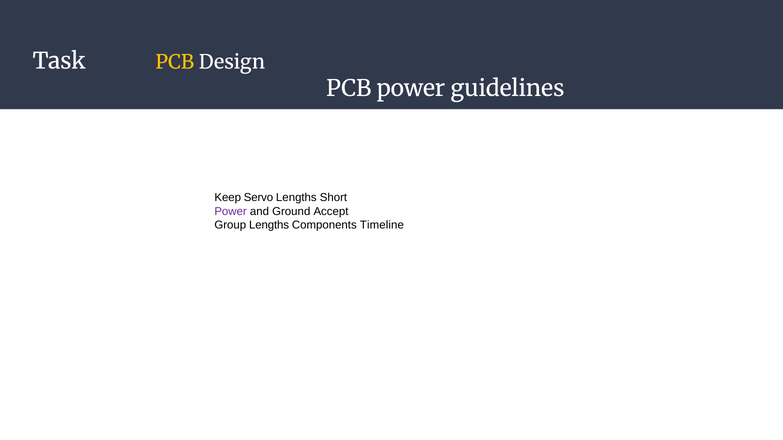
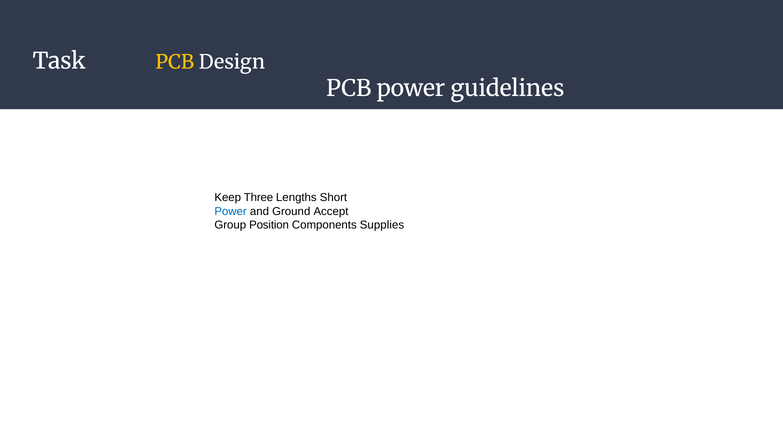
Servo: Servo -> Three
Power at (231, 212) colour: purple -> blue
Group Lengths: Lengths -> Position
Timeline: Timeline -> Supplies
